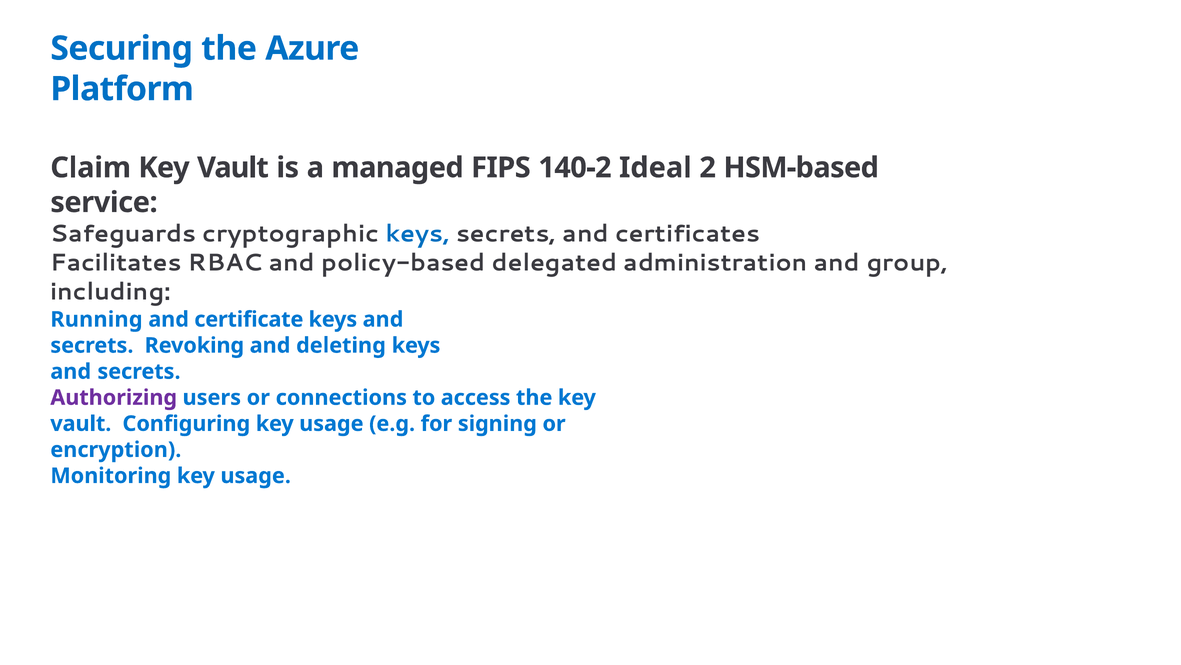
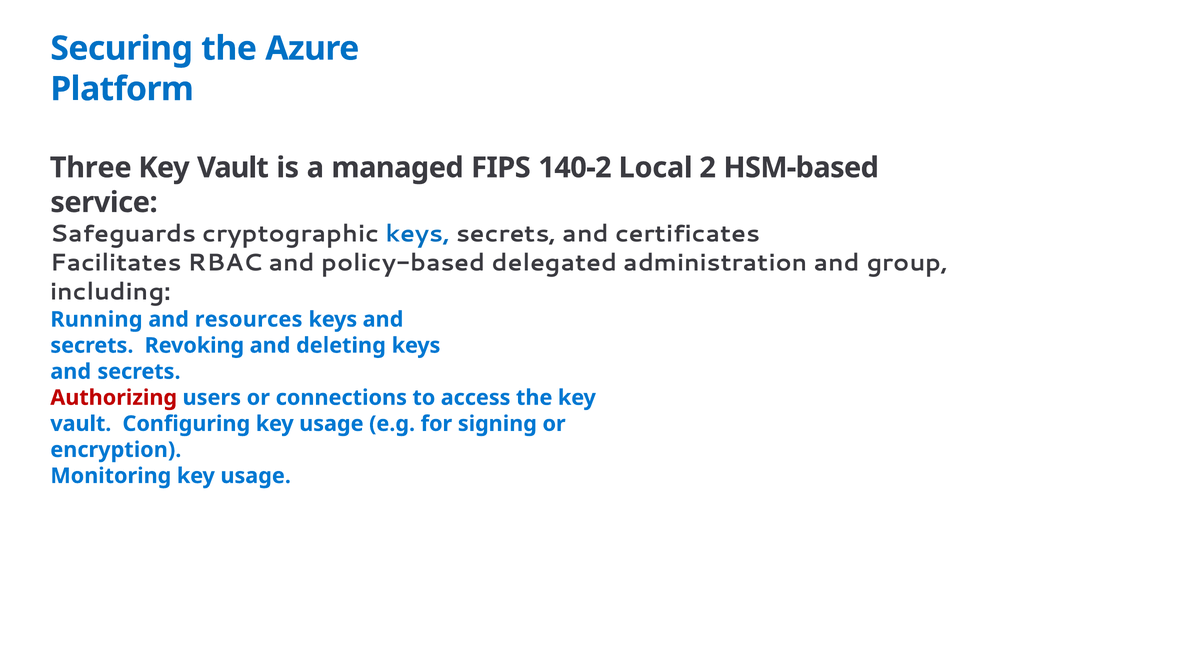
Claim: Claim -> Three
Ideal: Ideal -> Local
certificate: certificate -> resources
Authorizing colour: purple -> red
